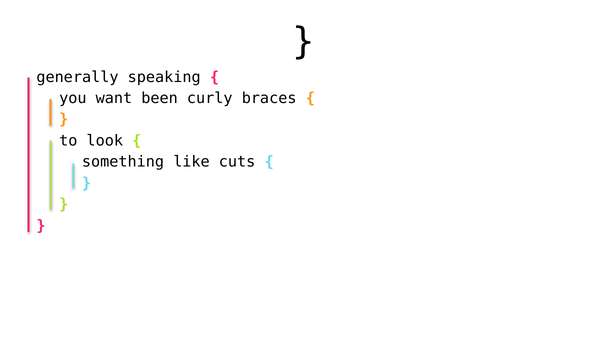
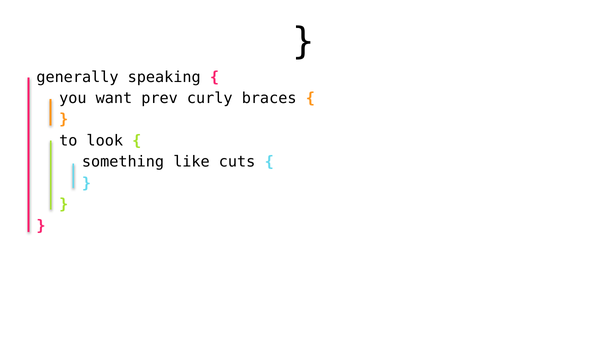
been: been -> prev
